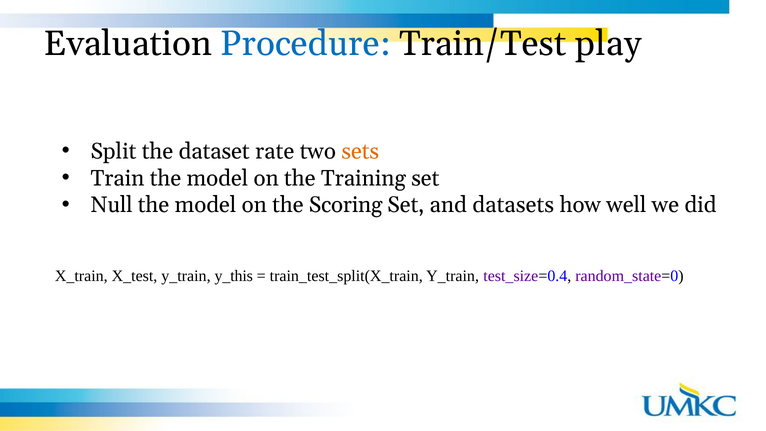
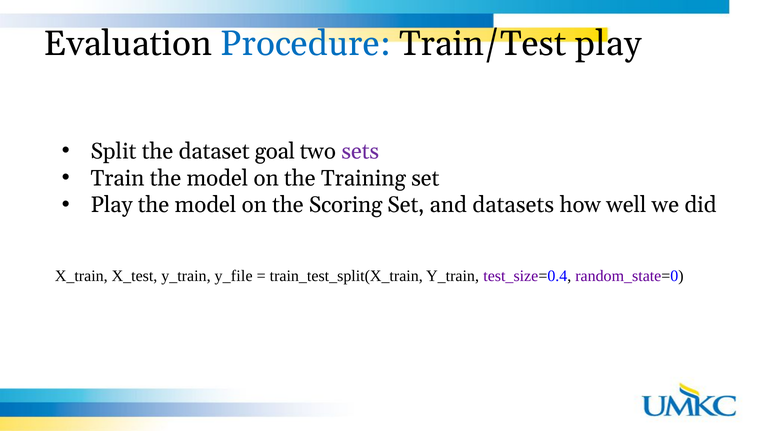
rate: rate -> goal
sets colour: orange -> purple
Null at (112, 205): Null -> Play
y_this: y_this -> y_file
